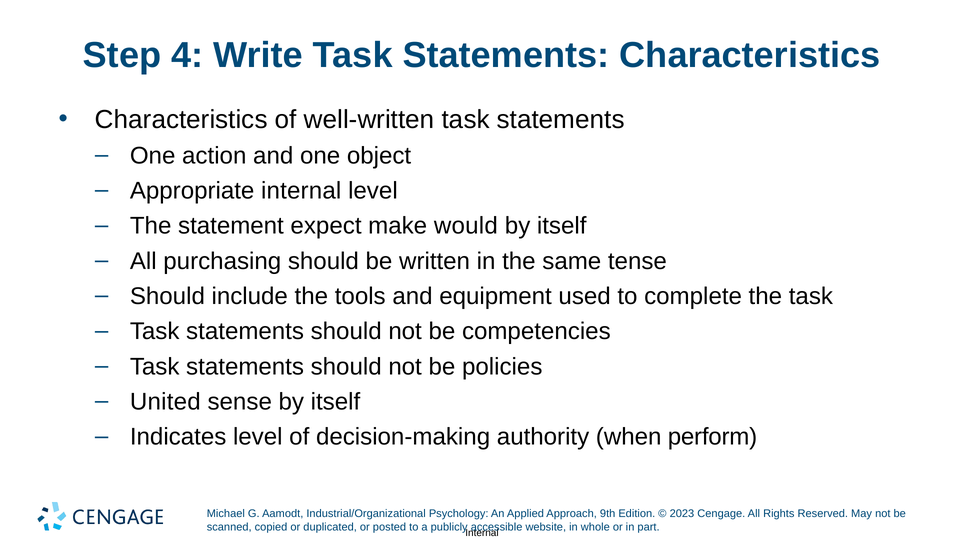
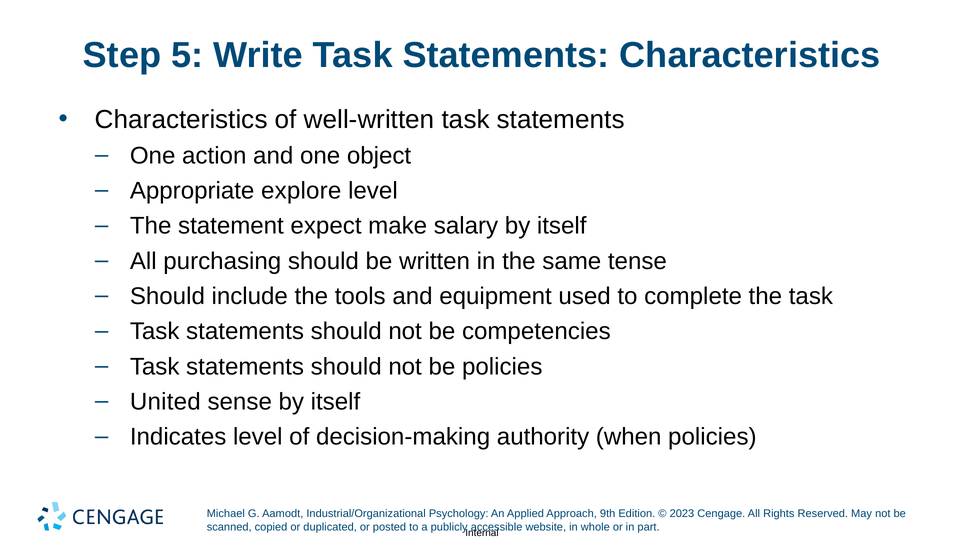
4: 4 -> 5
Appropriate internal: internal -> explore
would: would -> salary
when perform: perform -> policies
